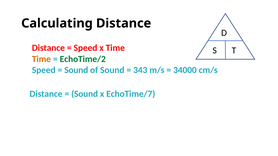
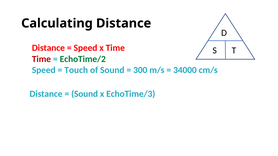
Time at (41, 59) colour: orange -> red
Sound at (76, 70): Sound -> Touch
343: 343 -> 300
EchoTime/7: EchoTime/7 -> EchoTime/3
